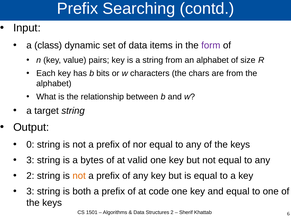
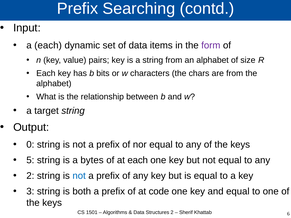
a class: class -> each
3 at (30, 161): 3 -> 5
at valid: valid -> each
not at (79, 176) colour: orange -> blue
